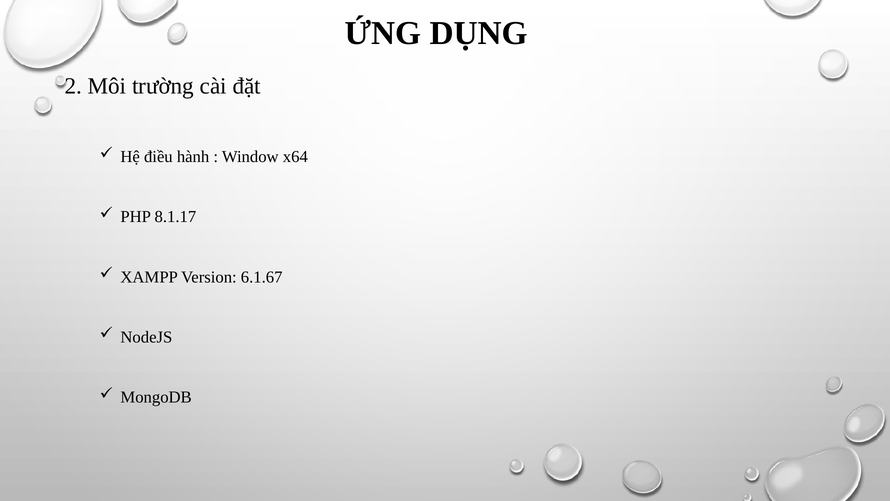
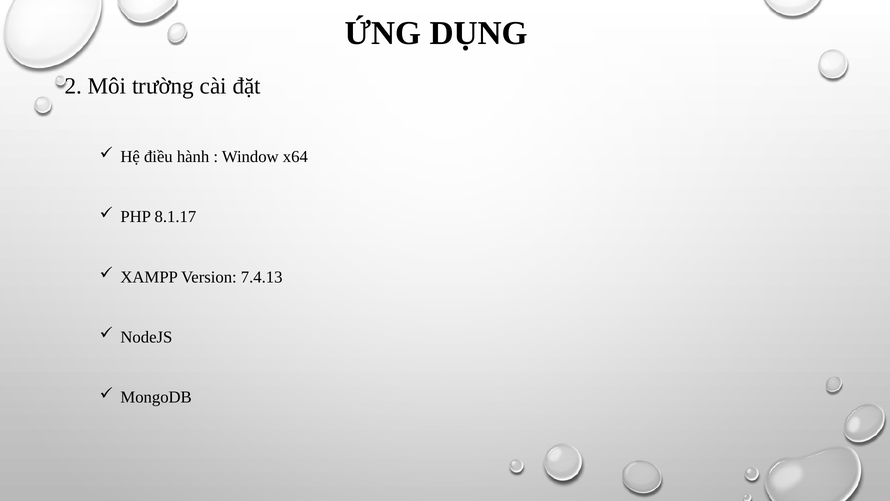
6.1.67: 6.1.67 -> 7.4.13
